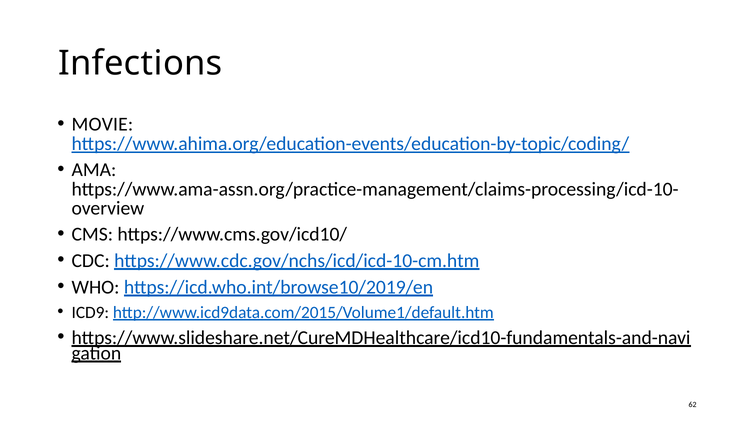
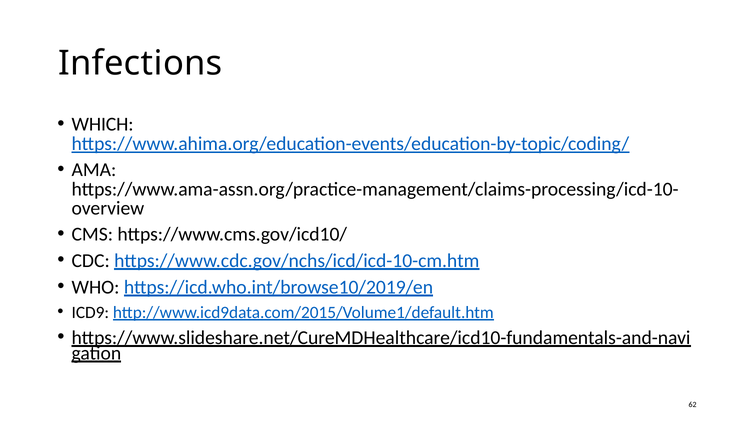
MOVIE: MOVIE -> WHICH
